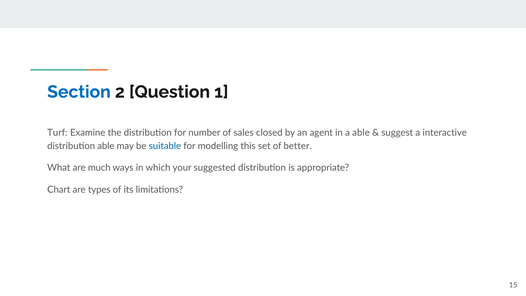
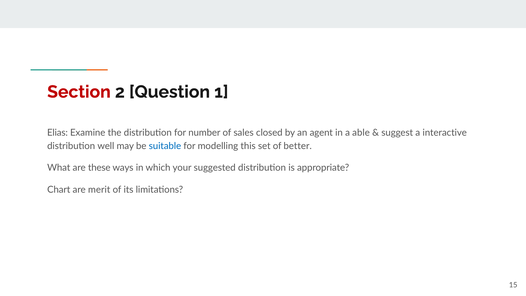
Section colour: blue -> red
Turf: Turf -> Elias
distribution able: able -> well
much: much -> these
types: types -> merit
